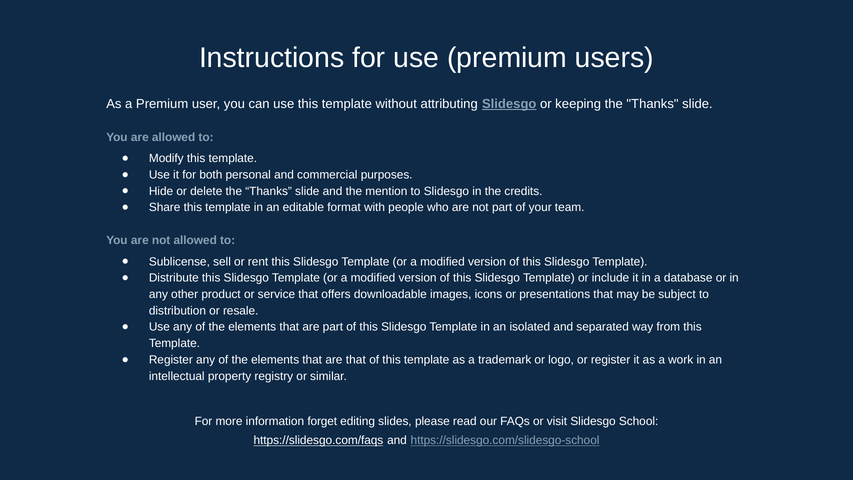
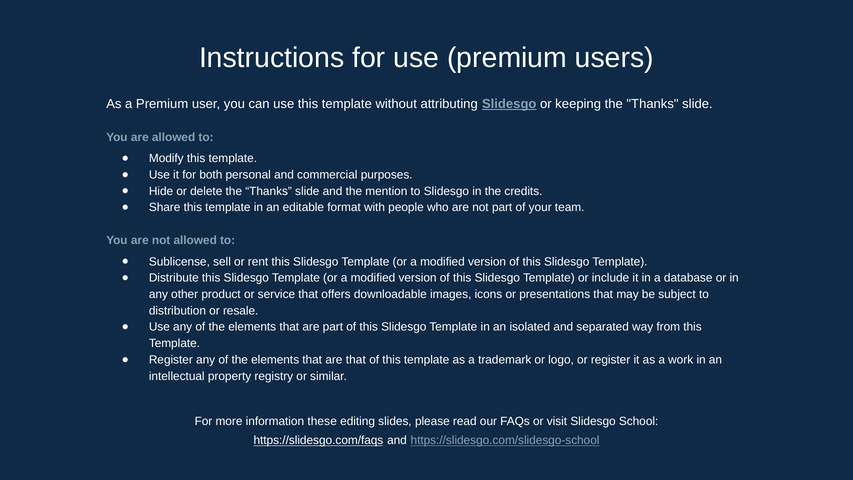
forget: forget -> these
